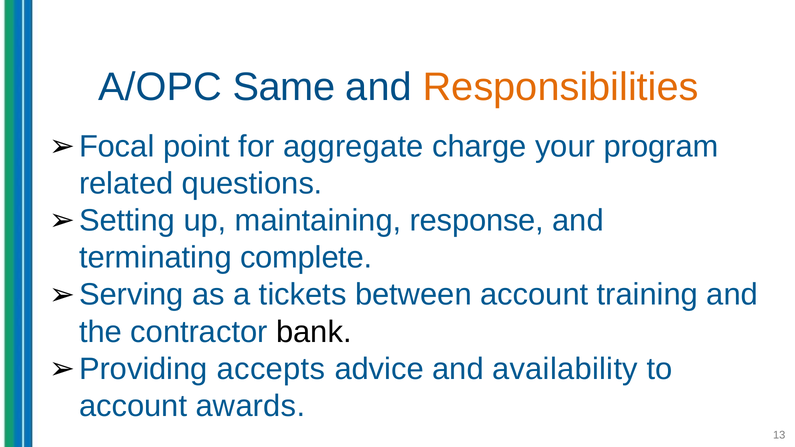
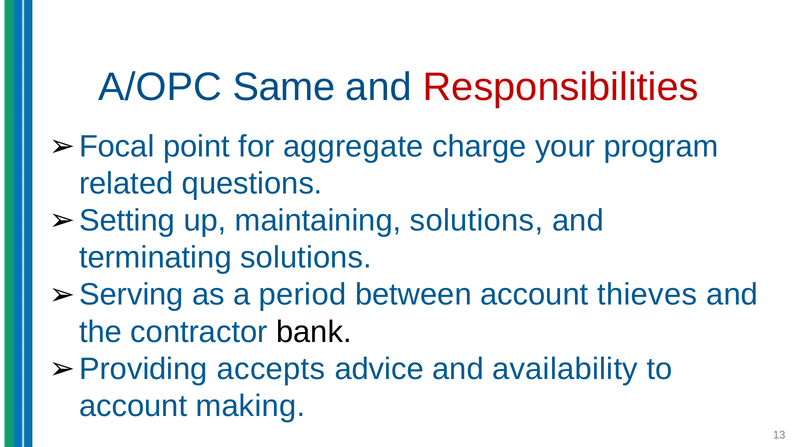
Responsibilities colour: orange -> red
maintaining response: response -> solutions
terminating complete: complete -> solutions
tickets: tickets -> period
training: training -> thieves
awards: awards -> making
